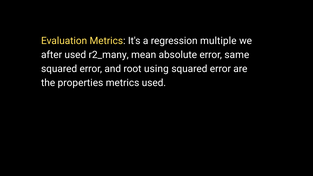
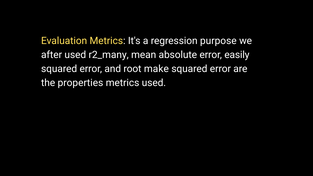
multiple: multiple -> purpose
same: same -> easily
using: using -> make
